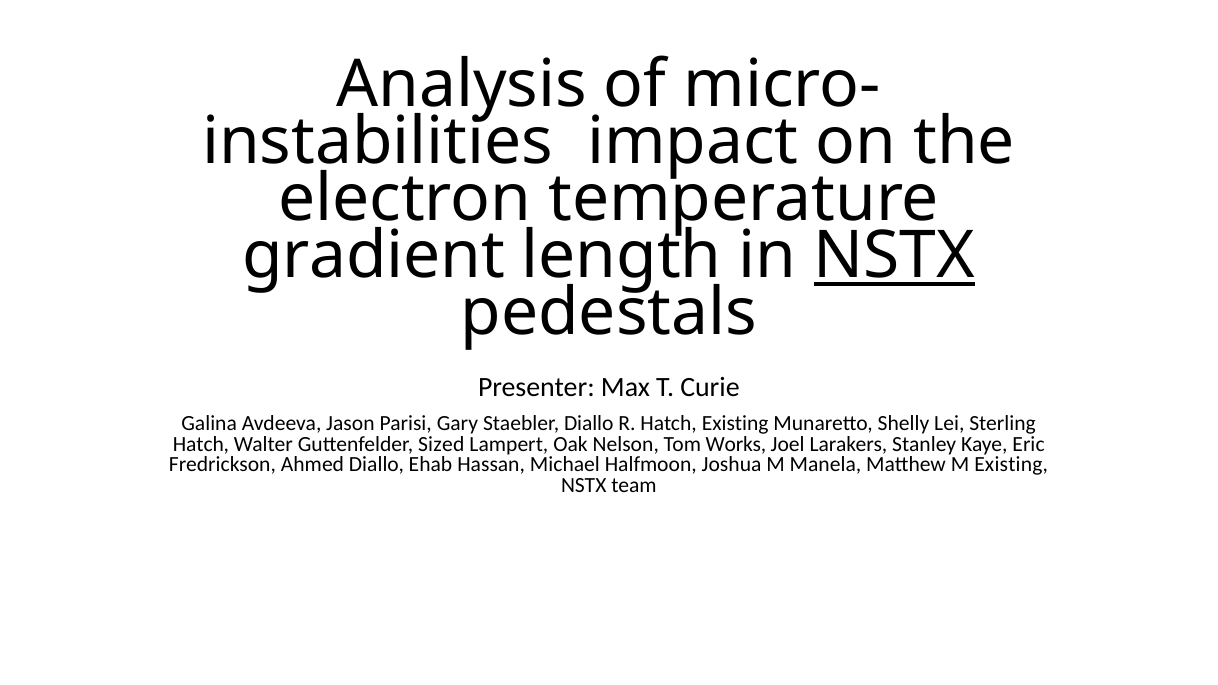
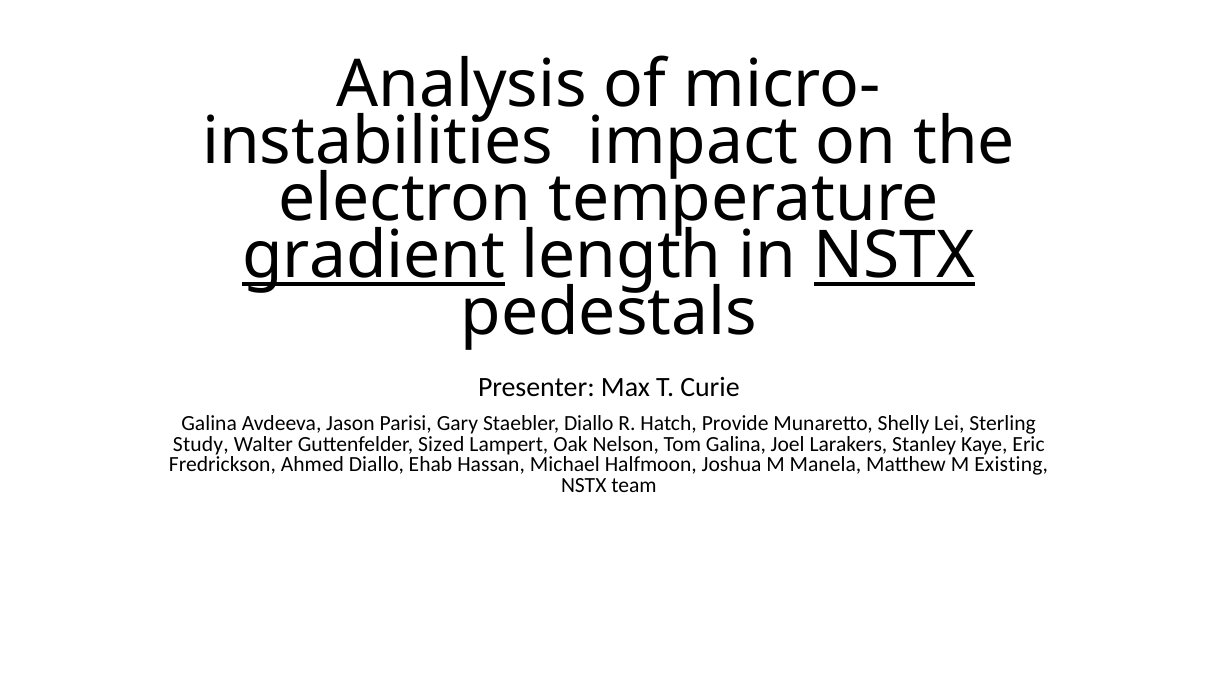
gradient underline: none -> present
Hatch Existing: Existing -> Provide
Hatch at (201, 444): Hatch -> Study
Tom Works: Works -> Galina
